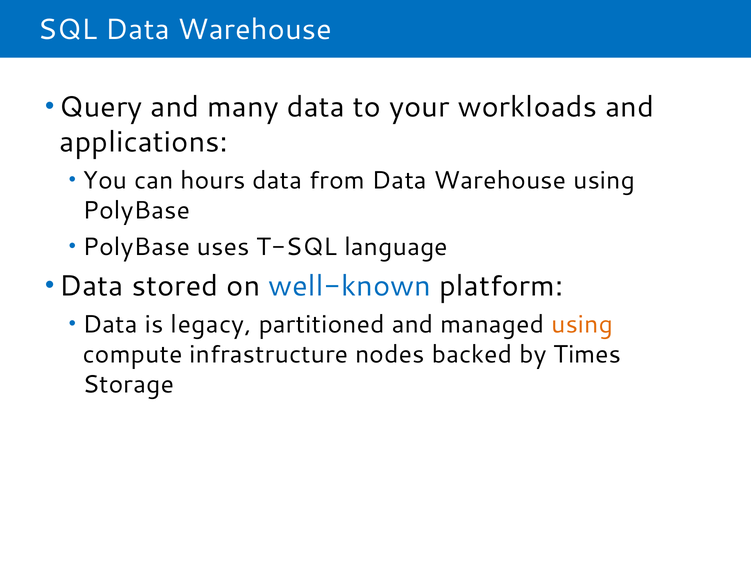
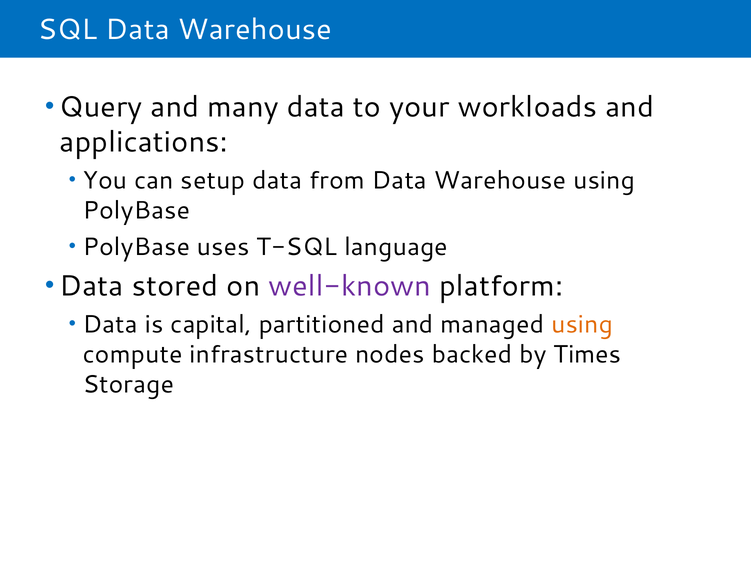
hours: hours -> setup
well-known colour: blue -> purple
legacy: legacy -> capital
